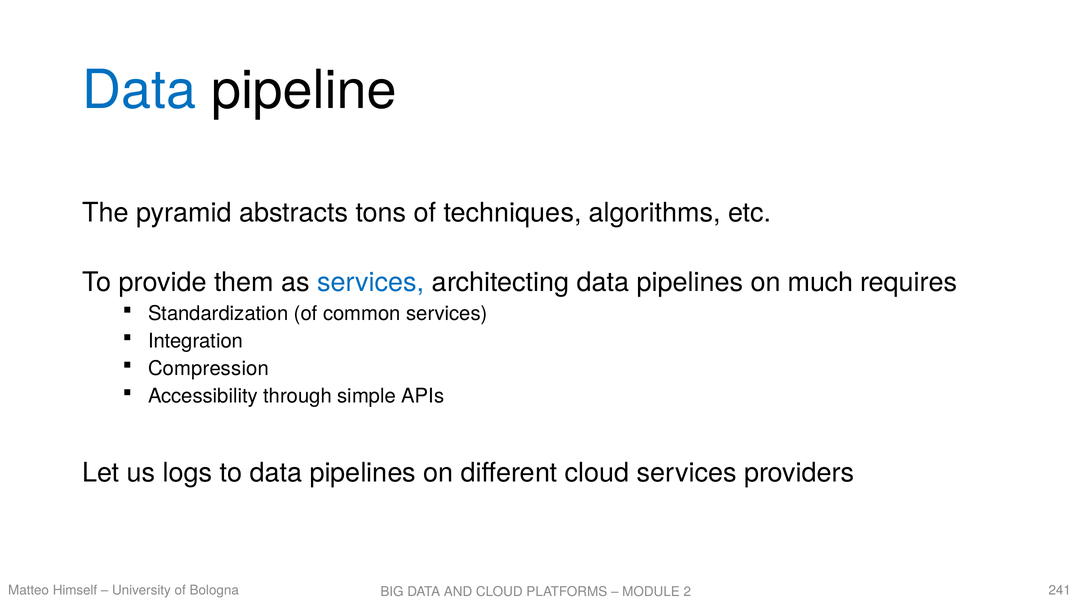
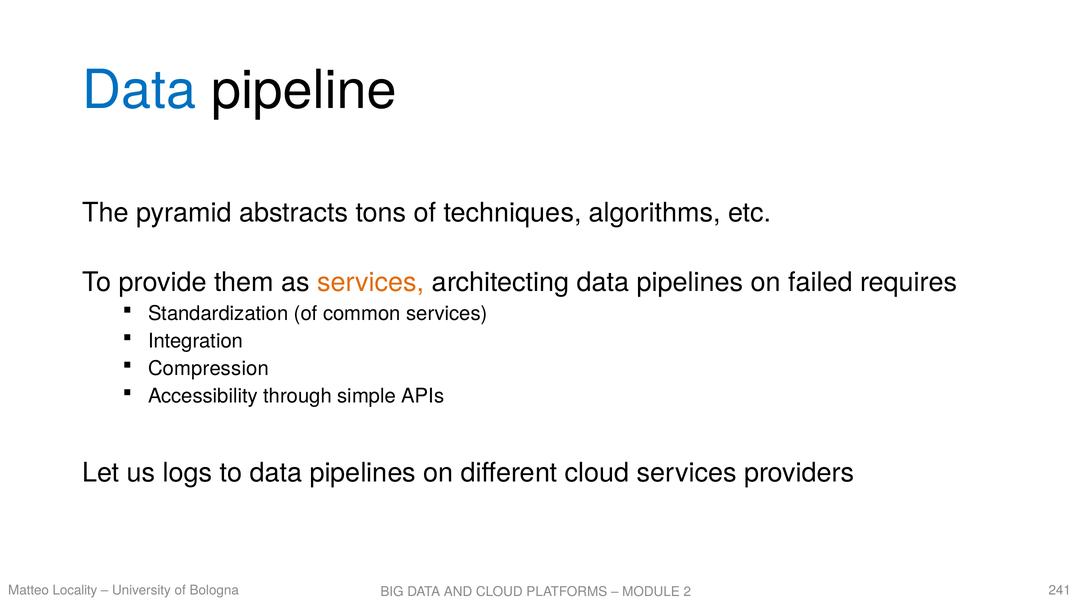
services at (371, 282) colour: blue -> orange
much: much -> failed
Himself: Himself -> Locality
